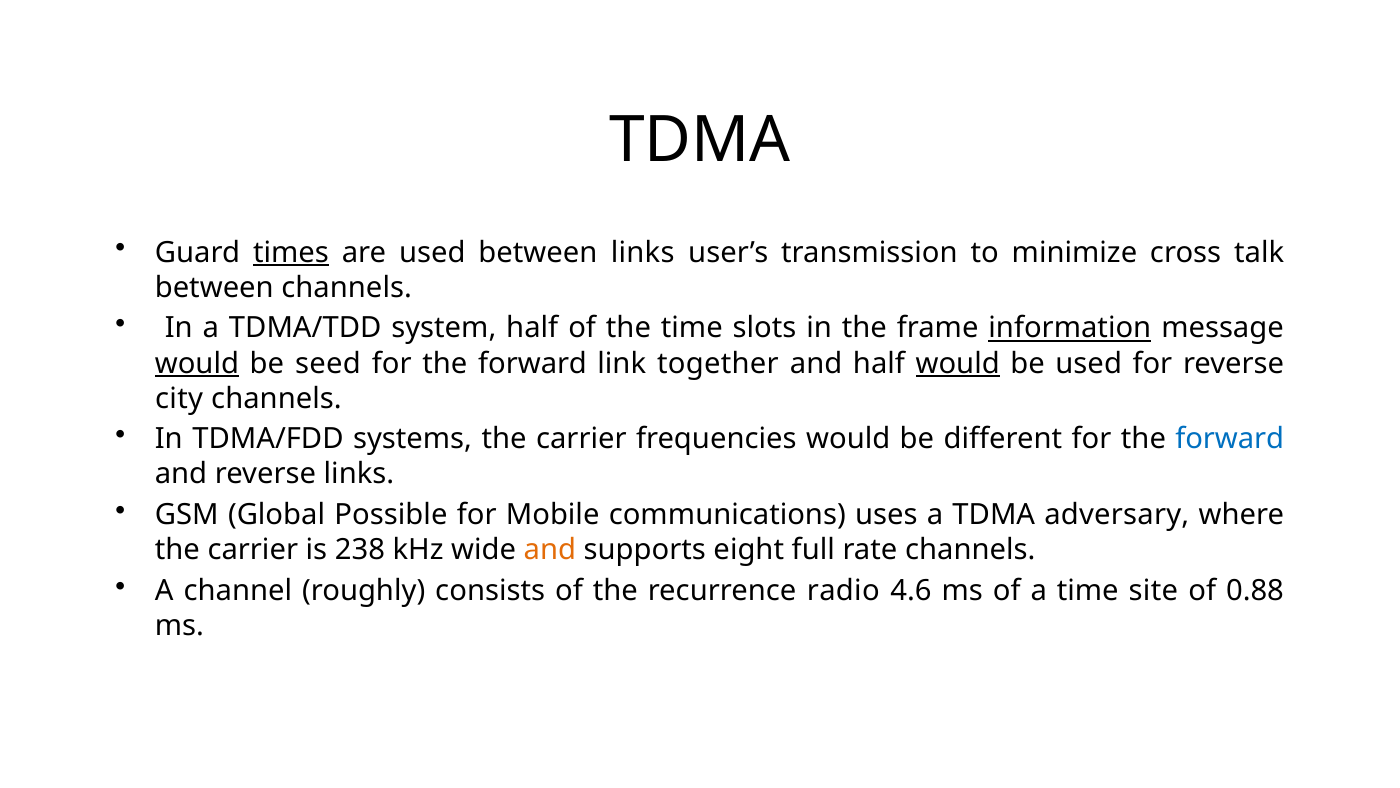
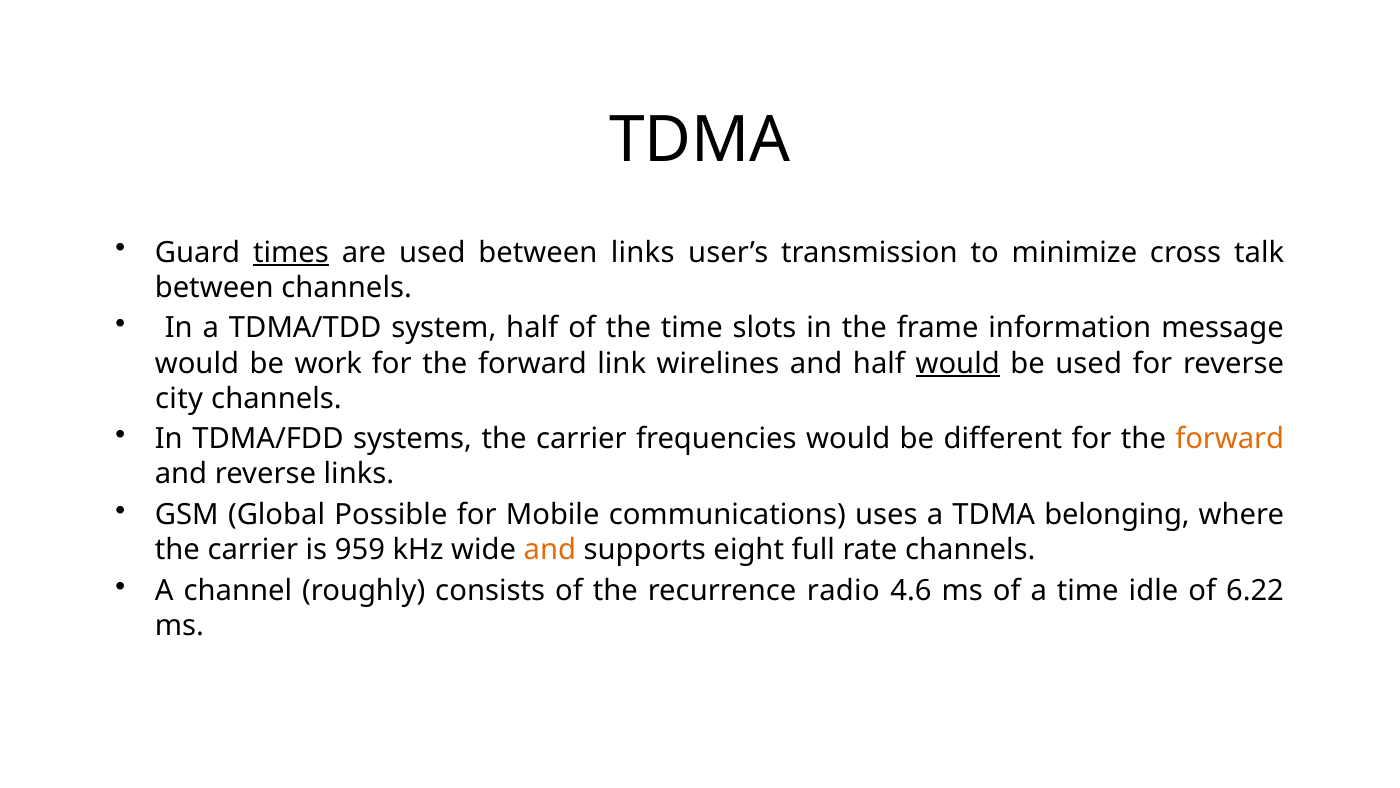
information underline: present -> none
would at (197, 363) underline: present -> none
seed: seed -> work
together: together -> wirelines
forward at (1230, 439) colour: blue -> orange
adversary: adversary -> belonging
238: 238 -> 959
site: site -> idle
0.88: 0.88 -> 6.22
